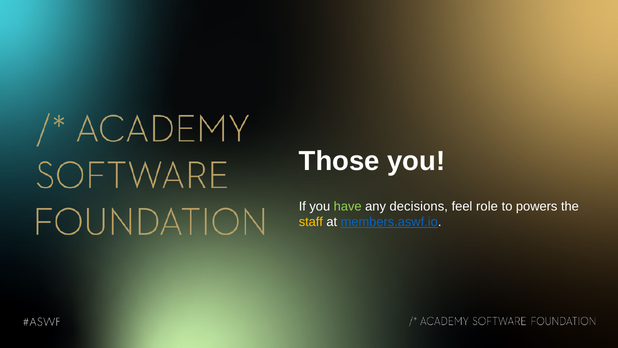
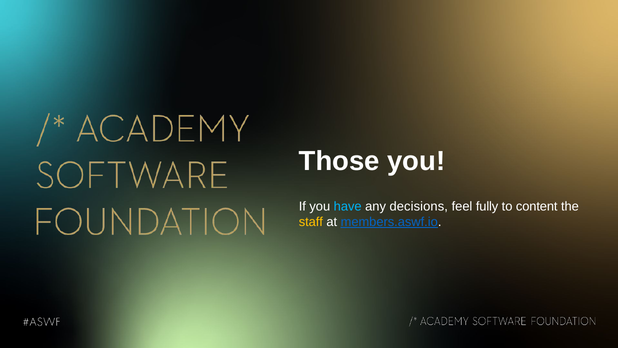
have colour: light green -> light blue
role: role -> fully
powers: powers -> content
